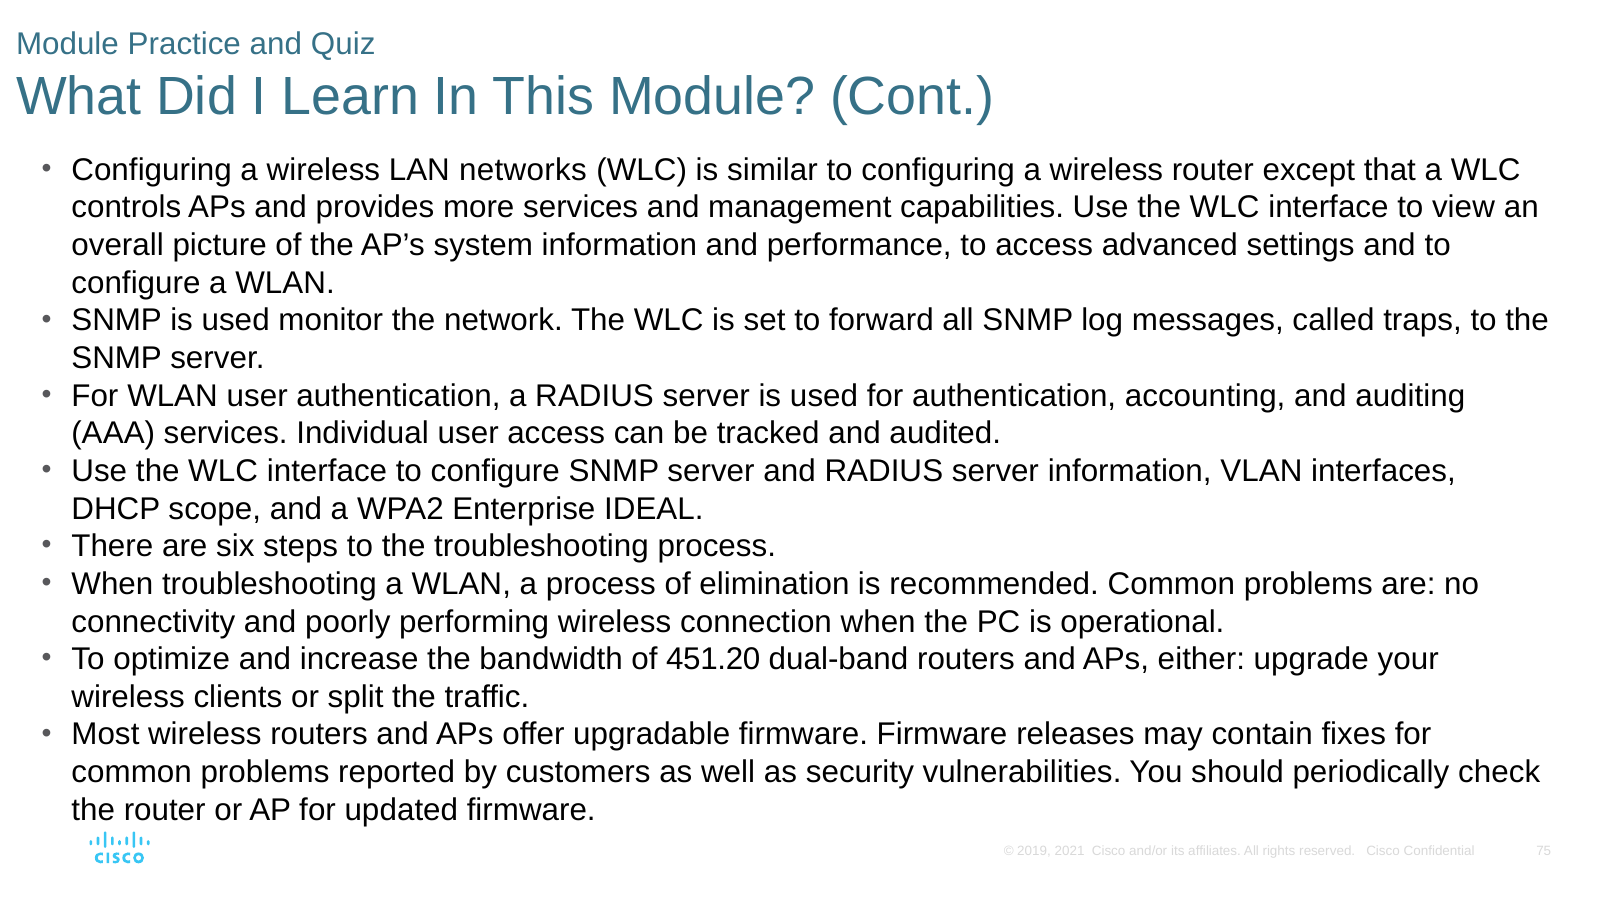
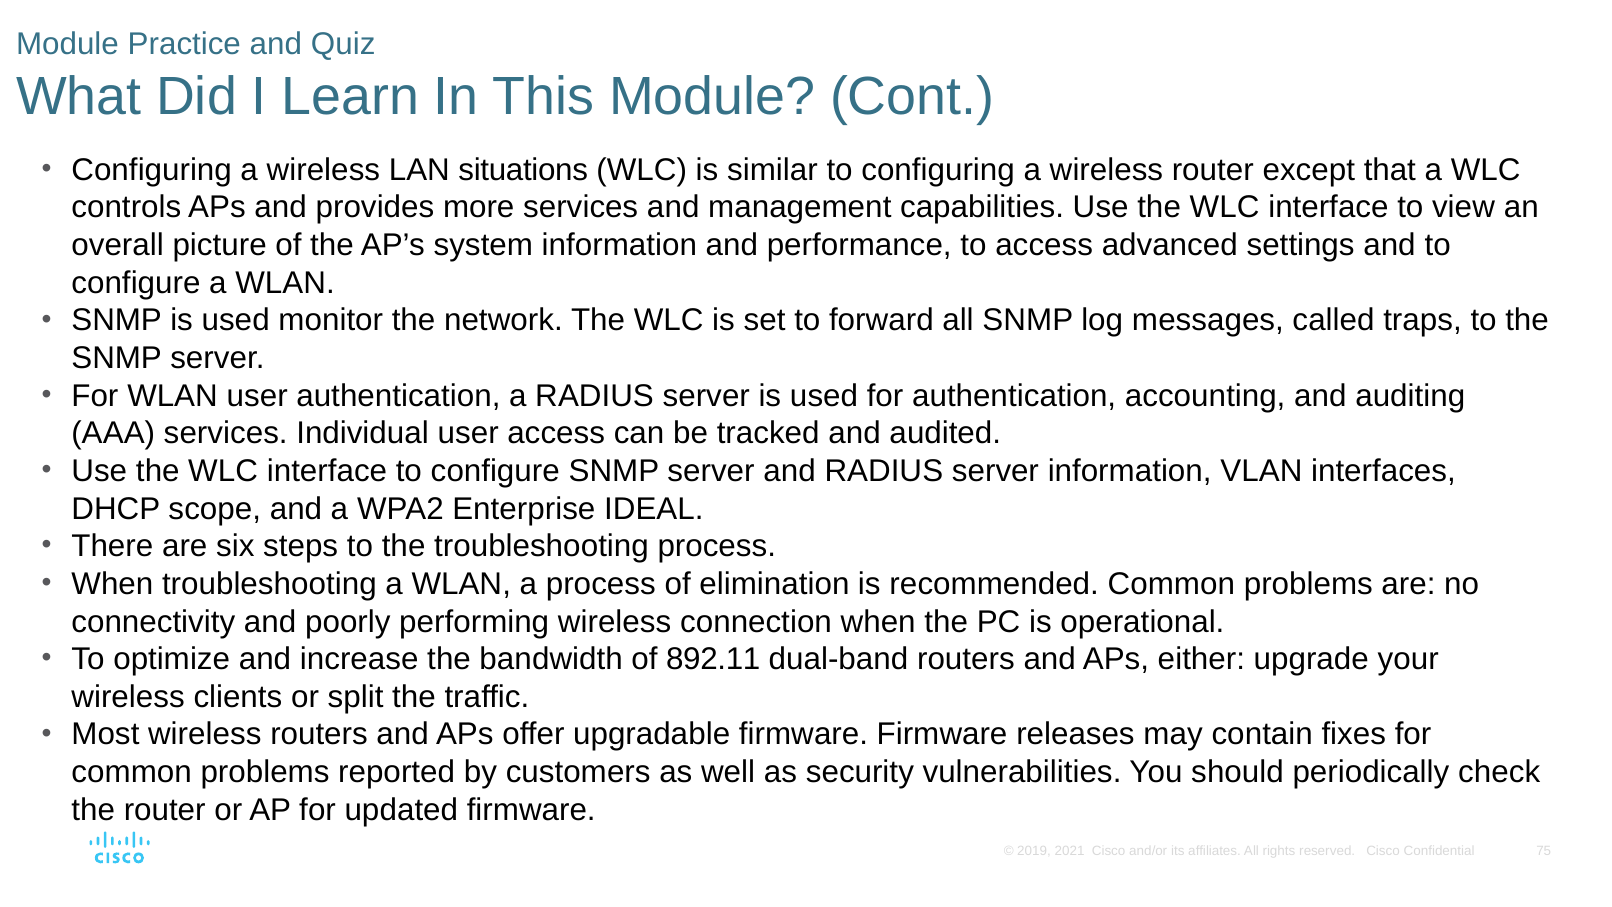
networks: networks -> situations
451.20: 451.20 -> 892.11
